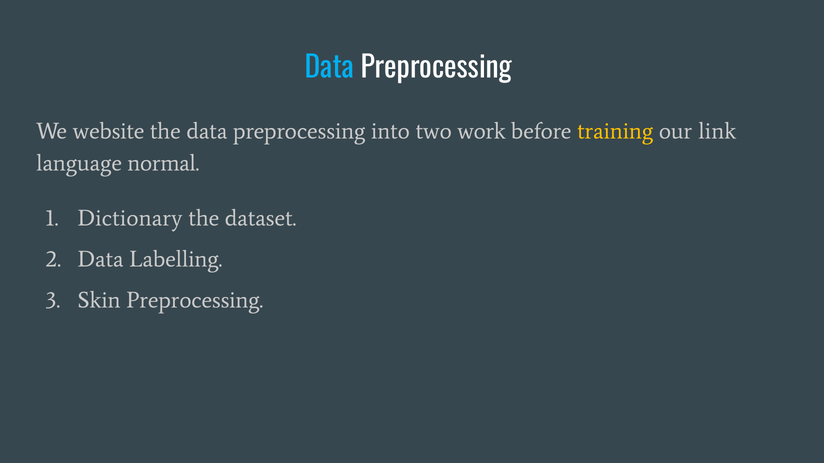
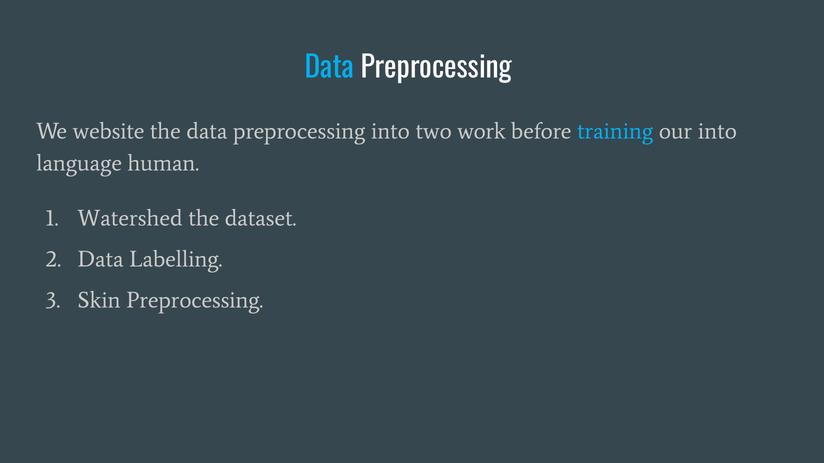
training colour: yellow -> light blue
our link: link -> into
normal: normal -> human
Dictionary: Dictionary -> Watershed
